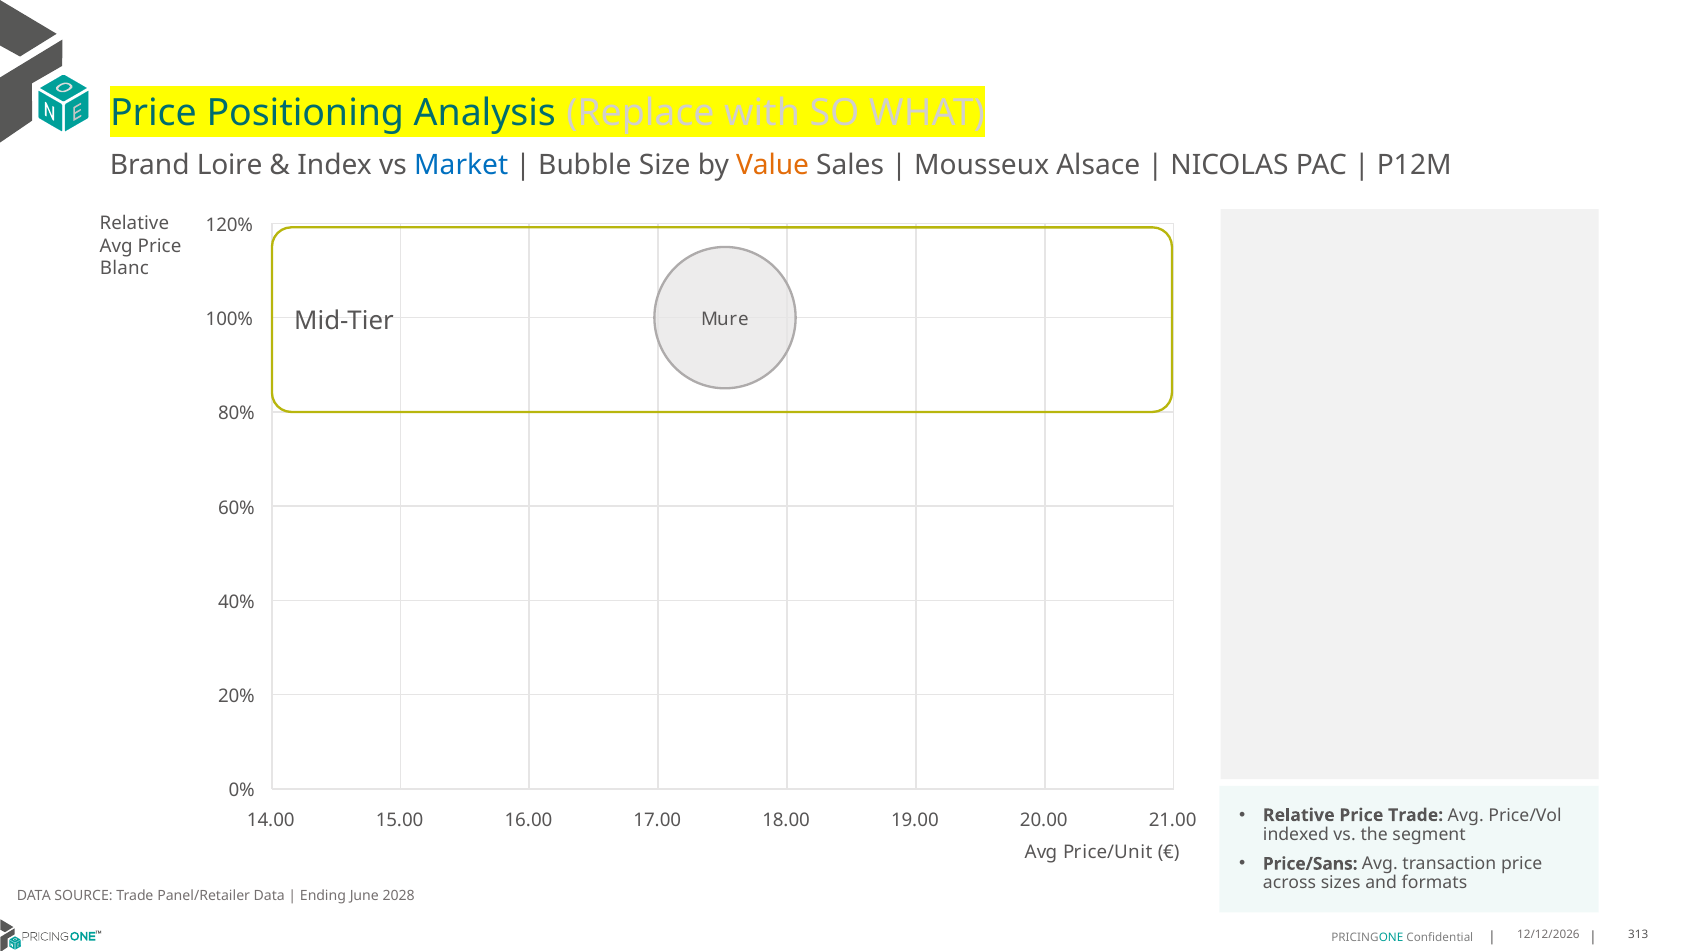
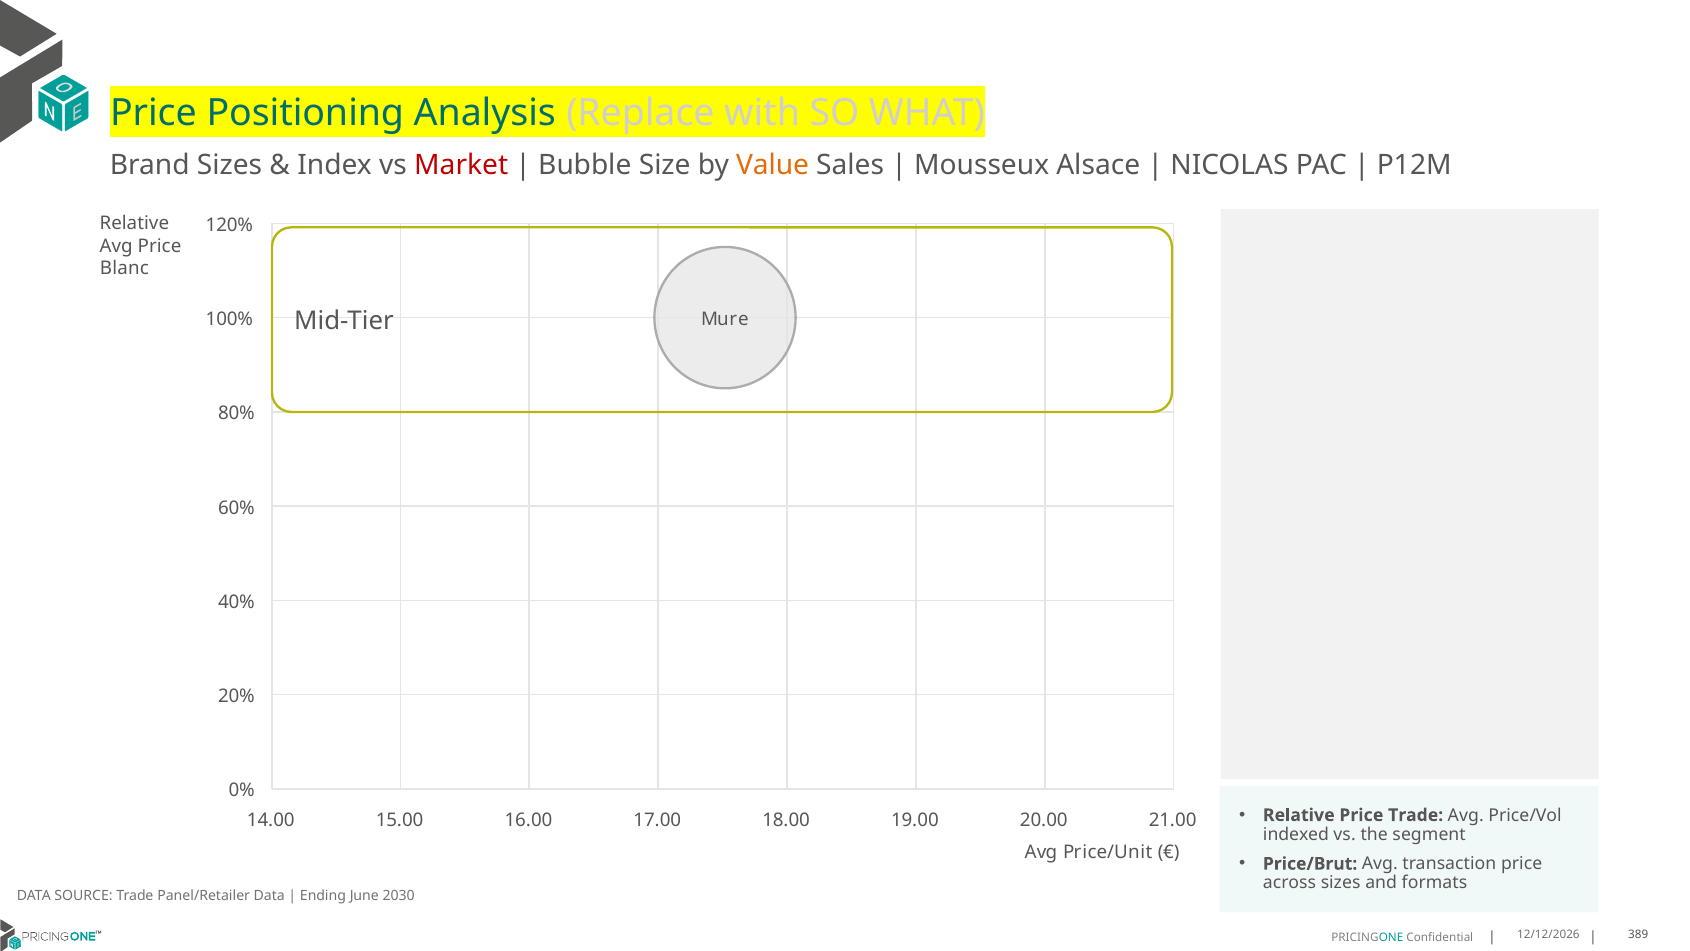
Brand Loire: Loire -> Sizes
Market colour: blue -> red
Price/Sans: Price/Sans -> Price/Brut
2028: 2028 -> 2030
313: 313 -> 389
